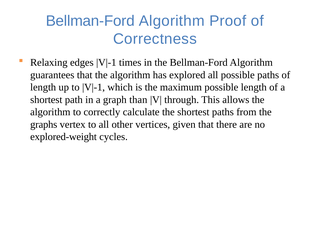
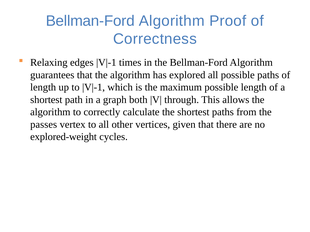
than: than -> both
graphs: graphs -> passes
